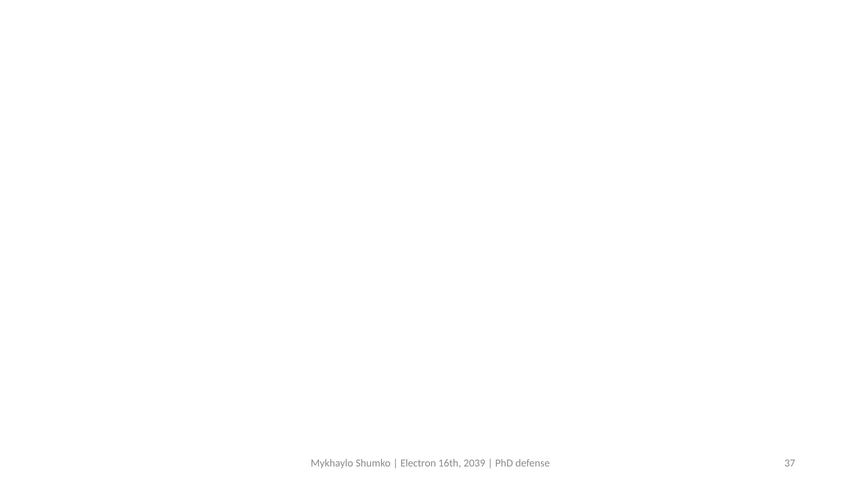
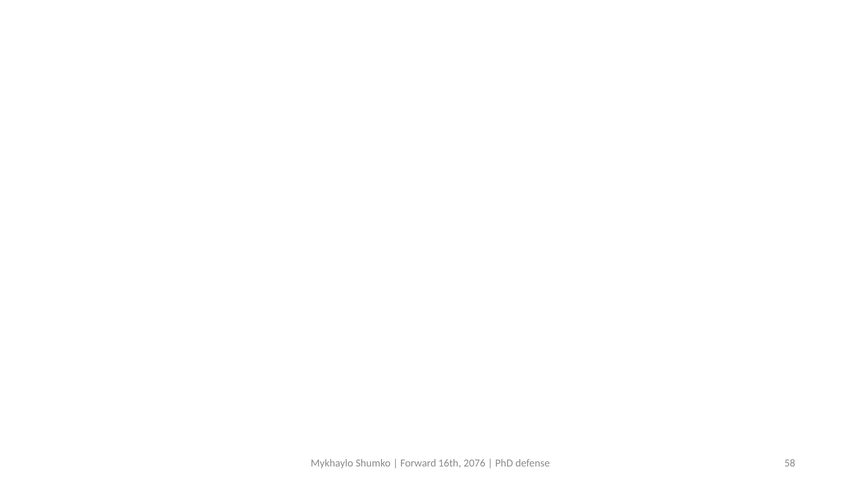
Electron: Electron -> Forward
2039: 2039 -> 2076
37: 37 -> 58
